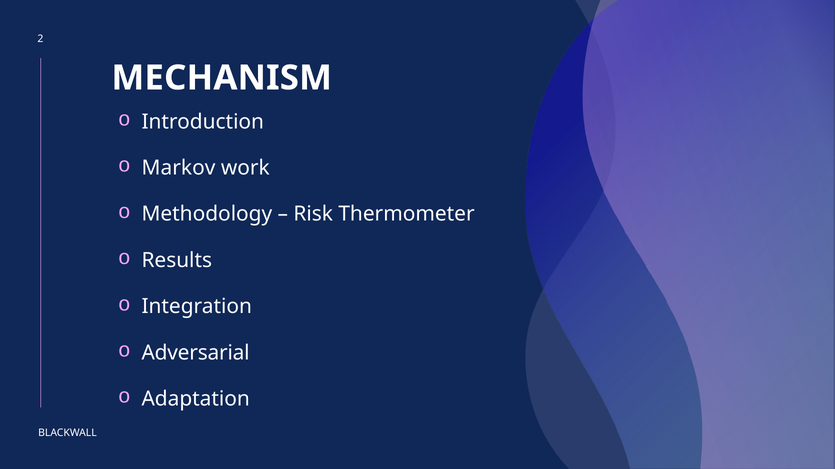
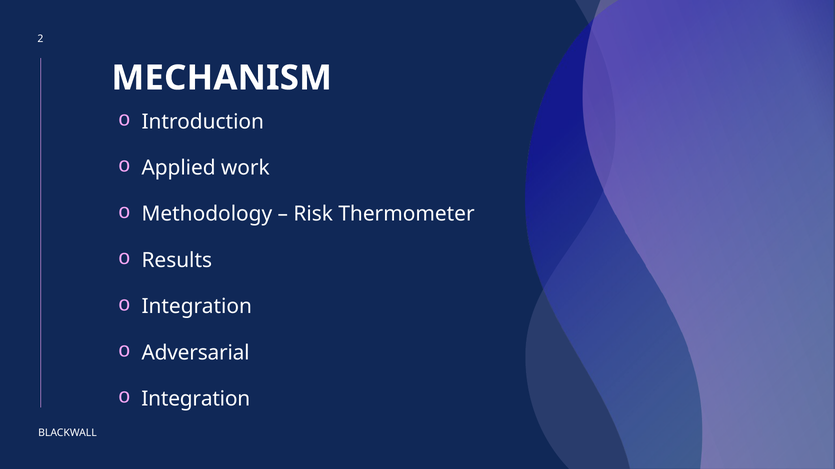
Markov: Markov -> Applied
Adaptation at (196, 399): Adaptation -> Integration
